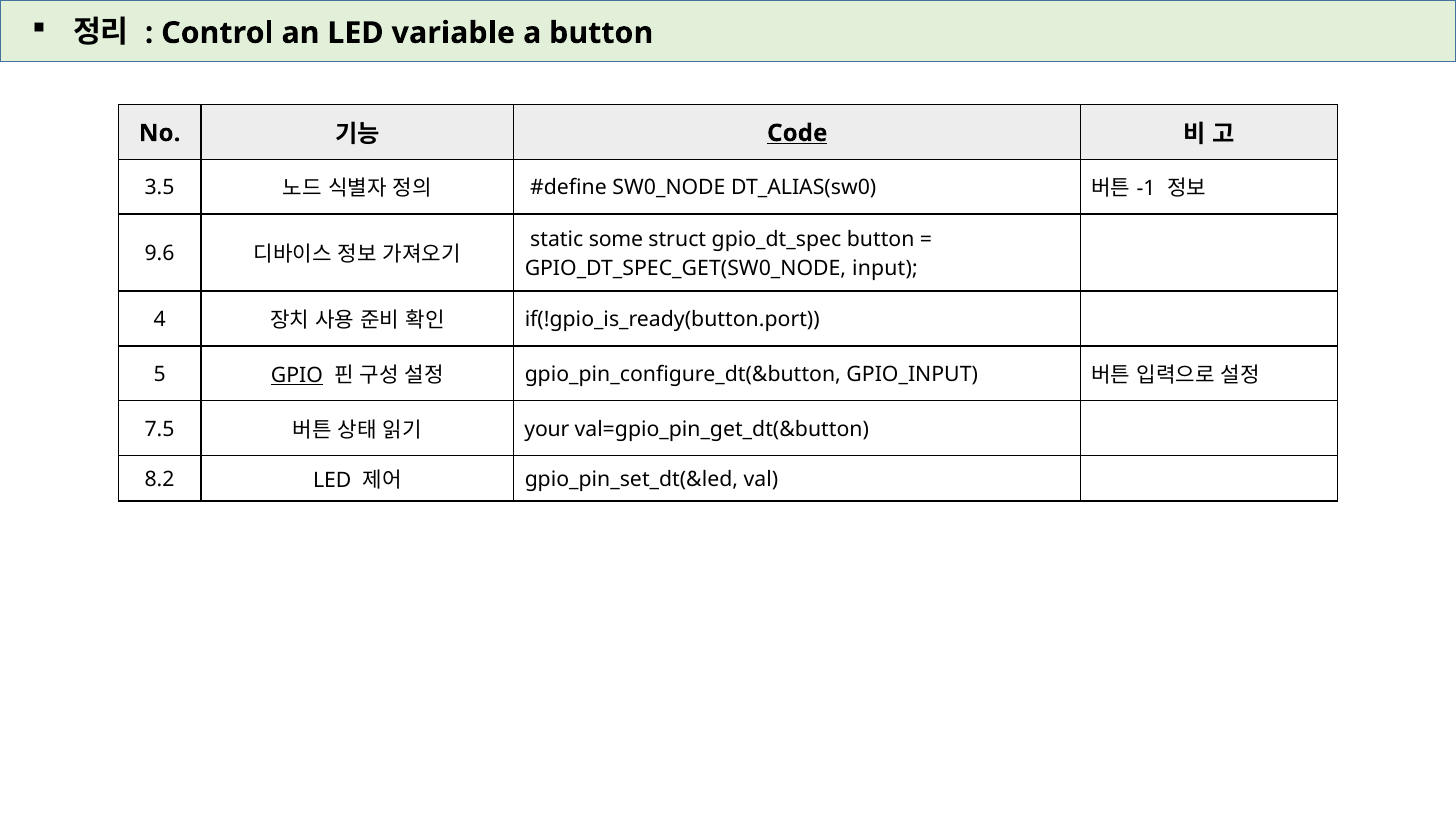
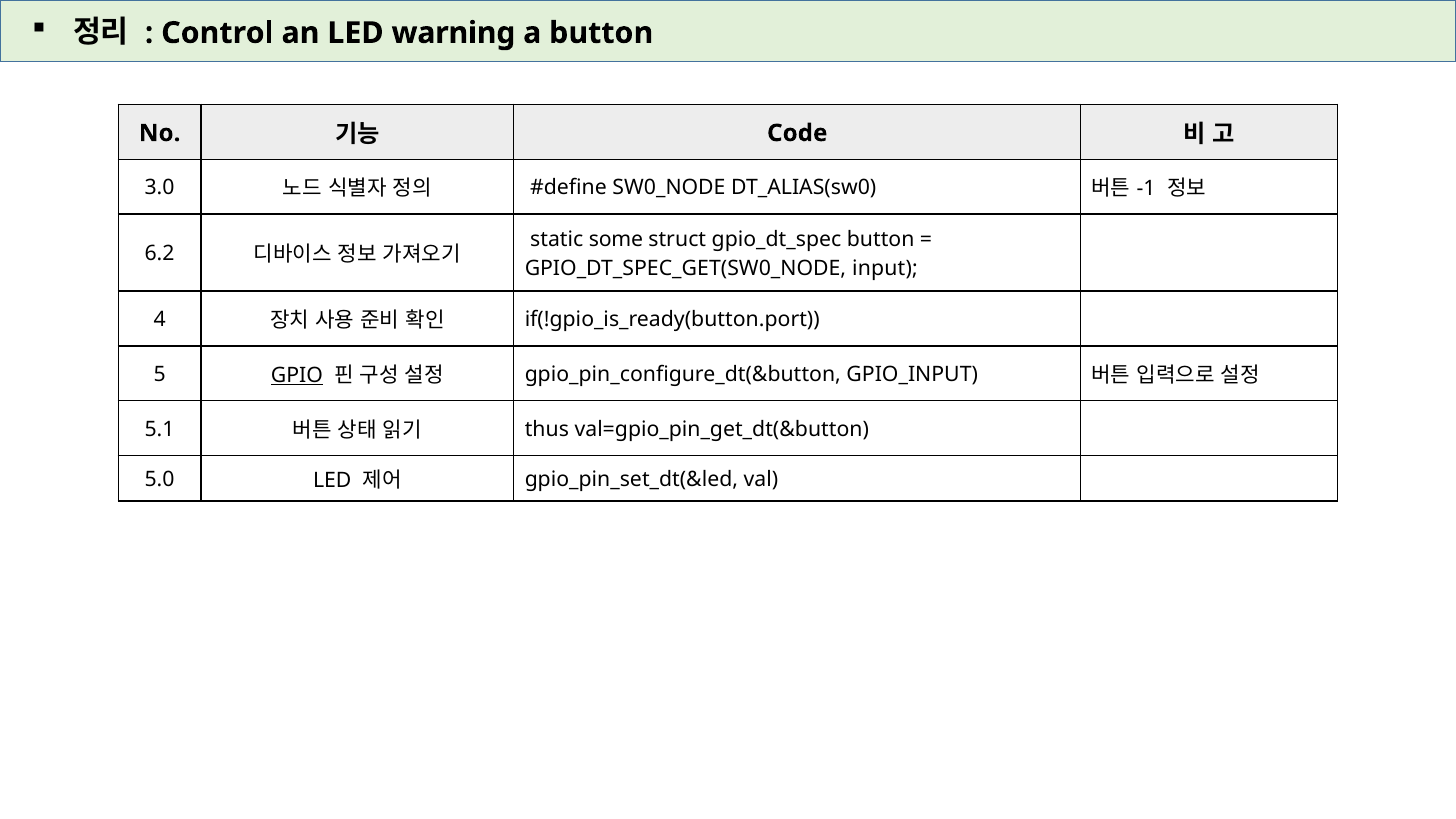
variable: variable -> warning
Code underline: present -> none
3.5: 3.5 -> 3.0
9.6: 9.6 -> 6.2
7.5: 7.5 -> 5.1
your: your -> thus
8.2: 8.2 -> 5.0
